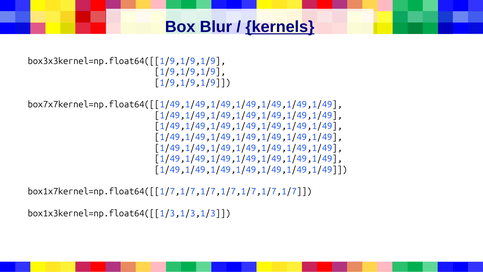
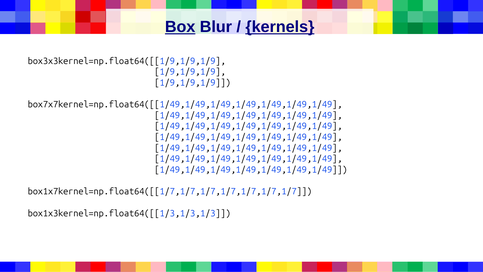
Box underline: none -> present
